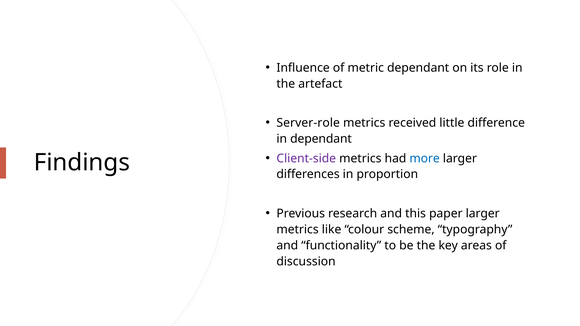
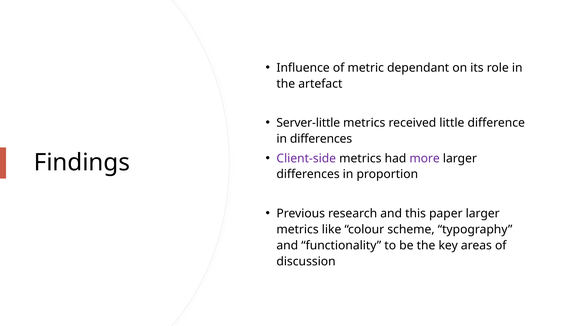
Server-role: Server-role -> Server-little
in dependant: dependant -> differences
more colour: blue -> purple
